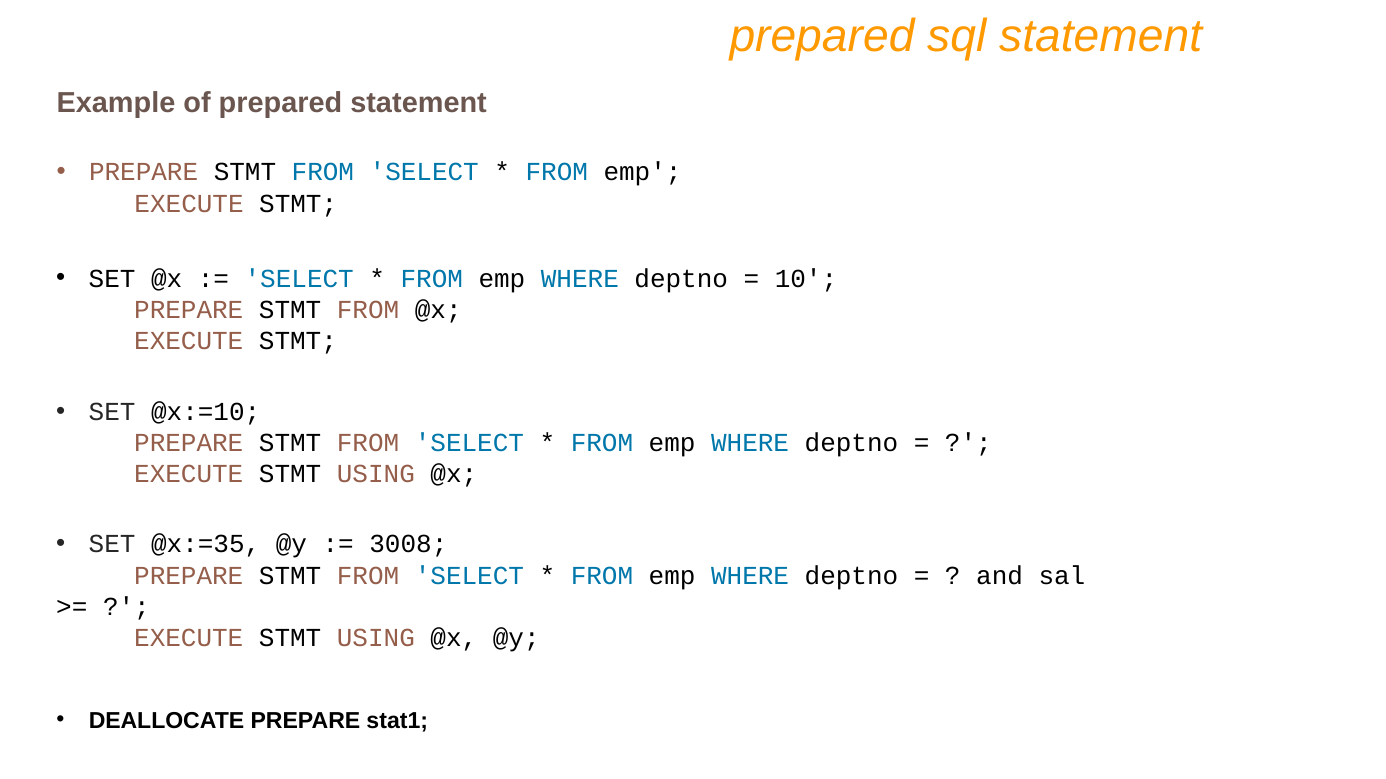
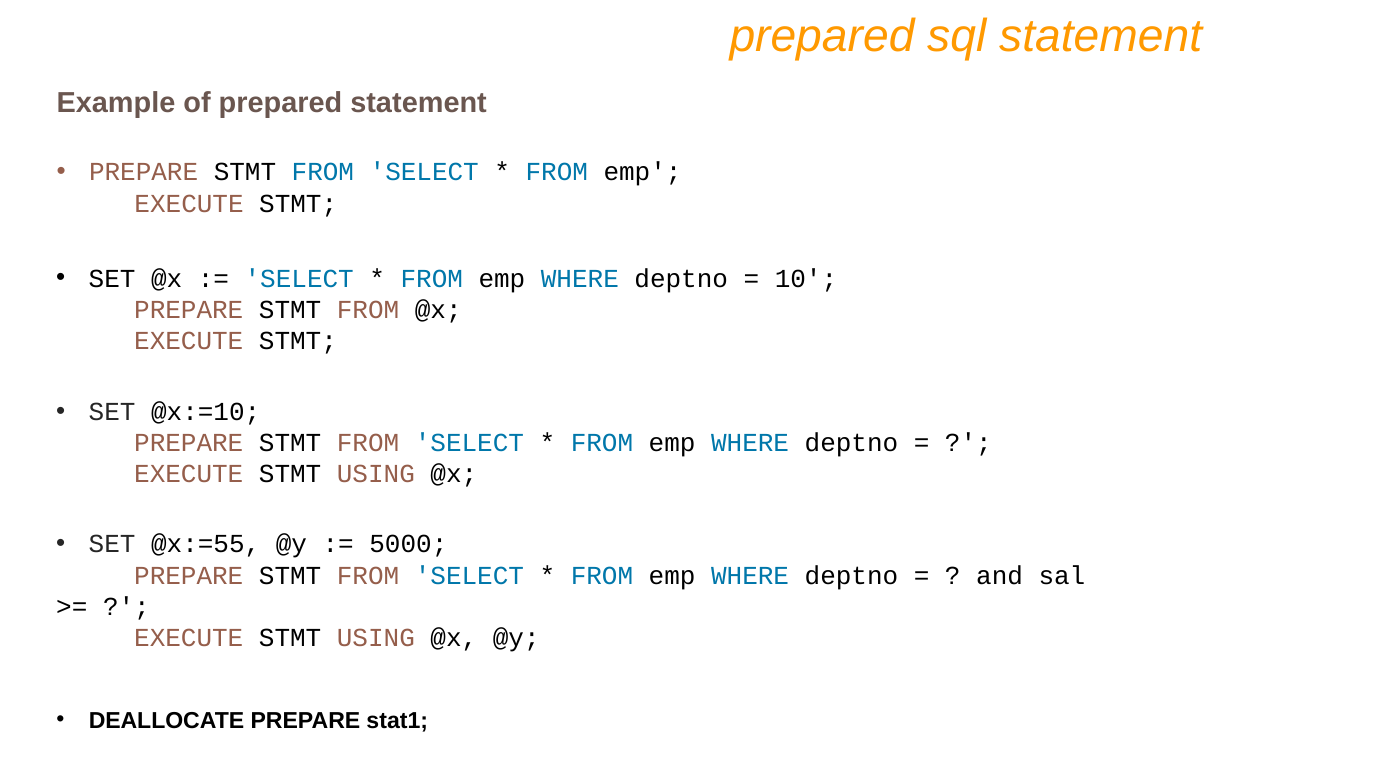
@x:=35: @x:=35 -> @x:=55
3008: 3008 -> 5000
